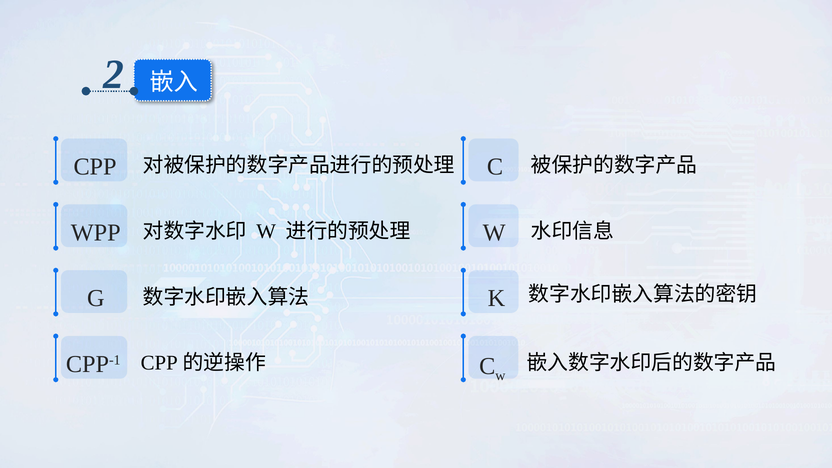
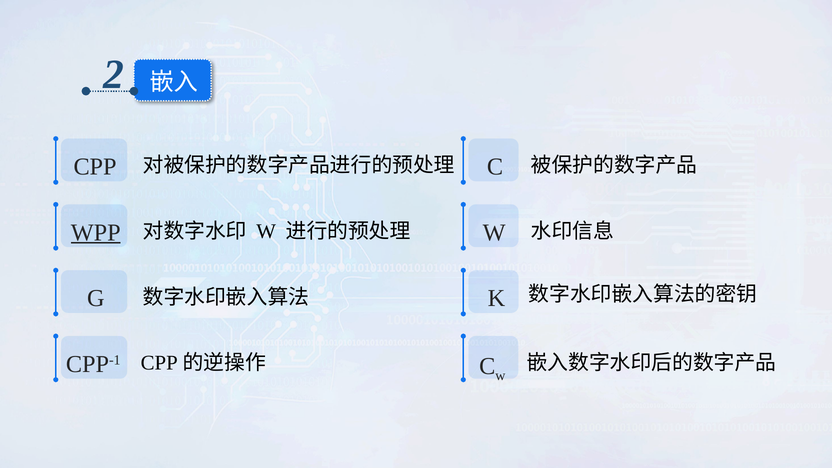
WPP underline: none -> present
